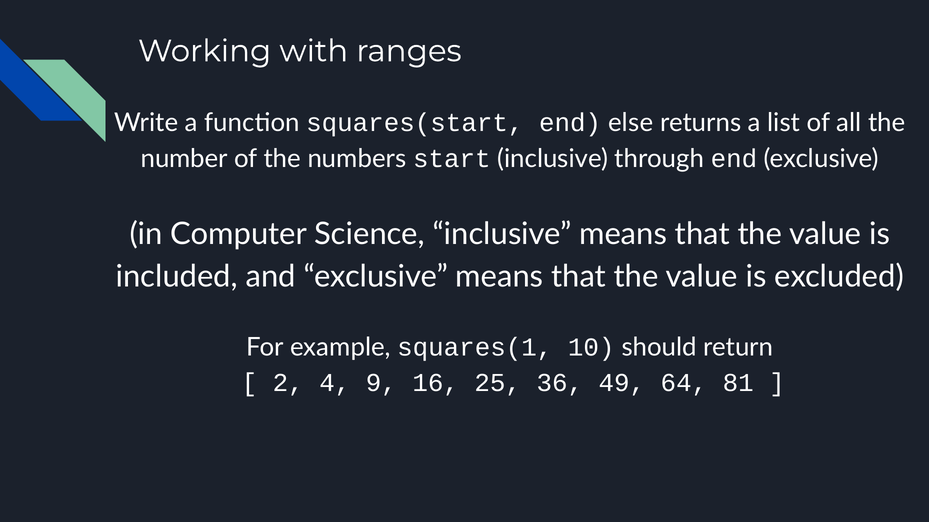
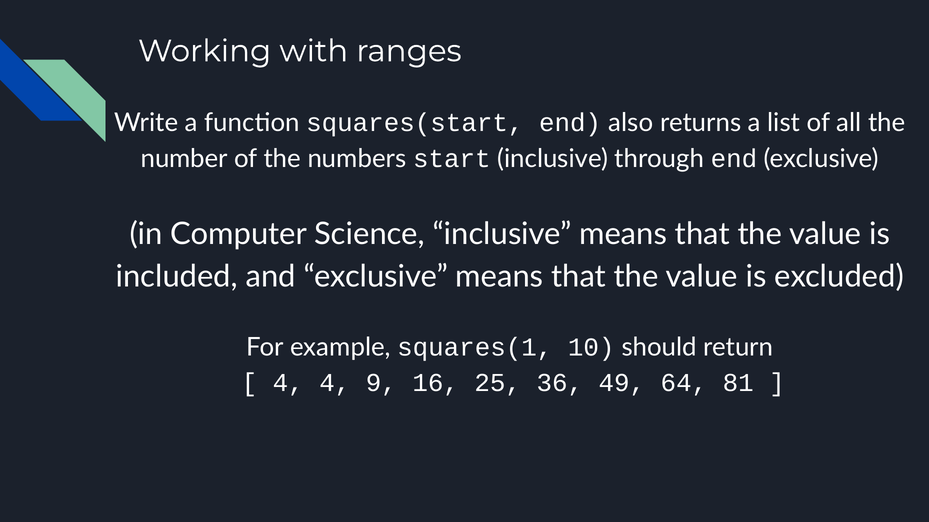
else: else -> also
2 at (288, 383): 2 -> 4
